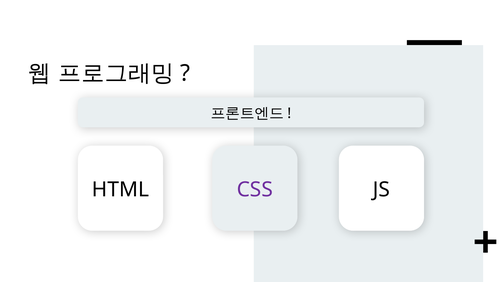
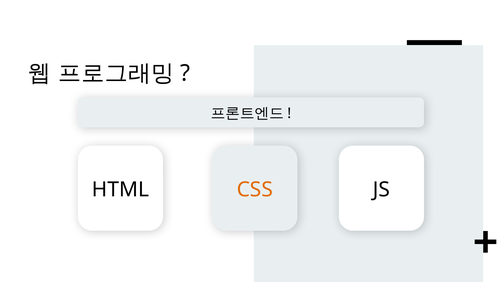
CSS colour: purple -> orange
